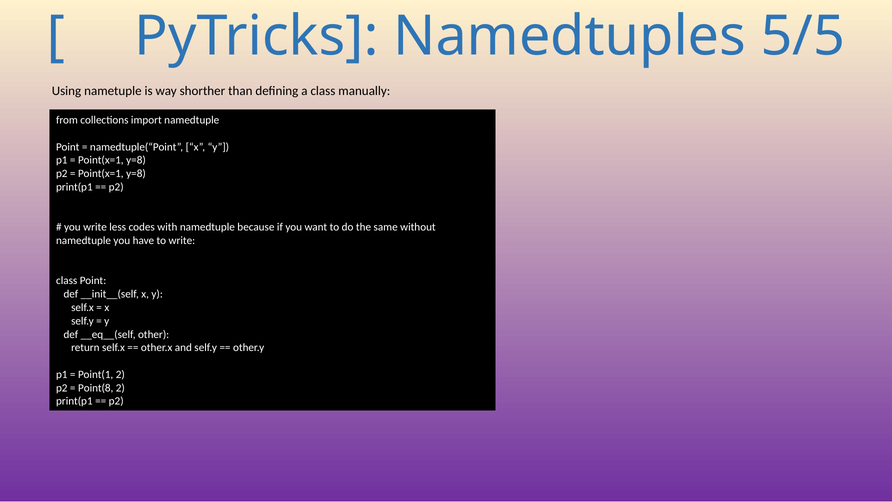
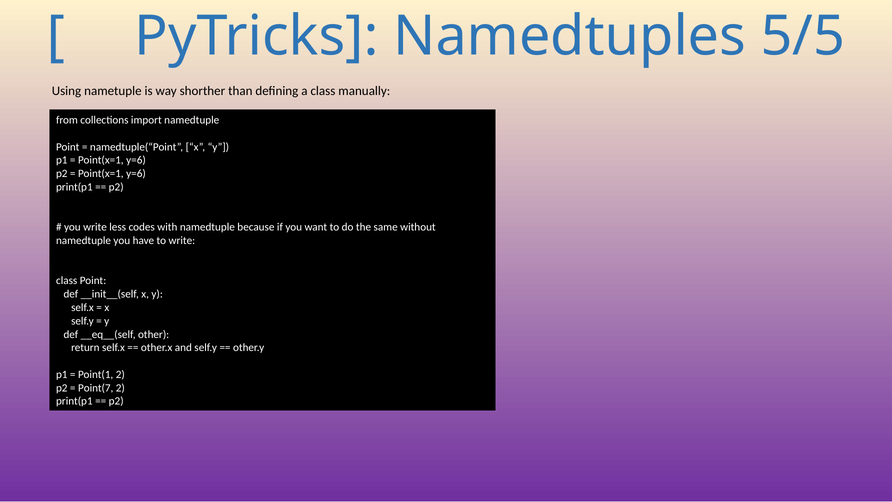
y=8 at (136, 160): y=8 -> y=6
y=8 at (136, 174): y=8 -> y=6
Point(8: Point(8 -> Point(7
